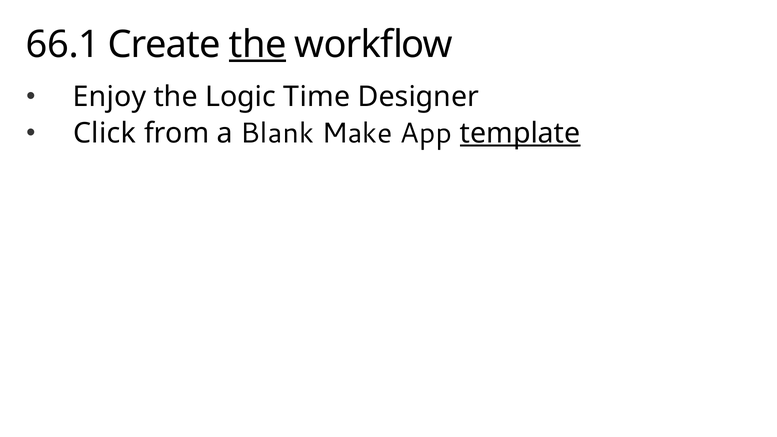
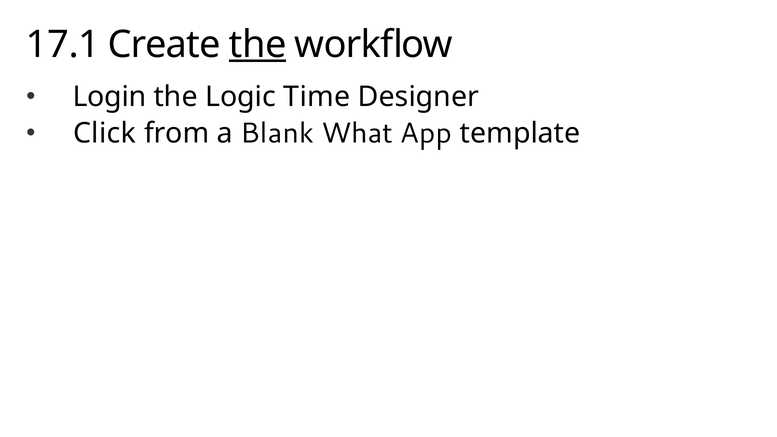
66.1: 66.1 -> 17.1
Enjoy: Enjoy -> Login
Make: Make -> What
template underline: present -> none
